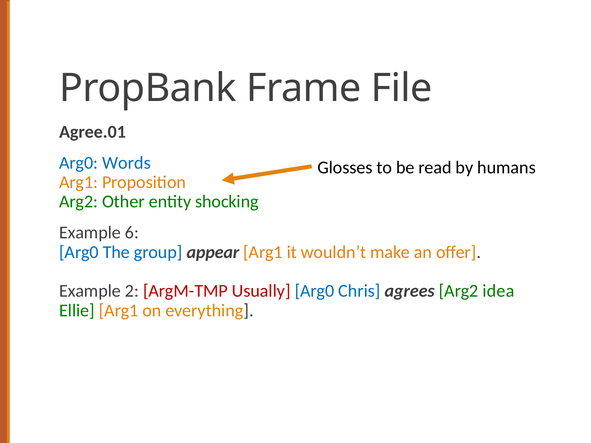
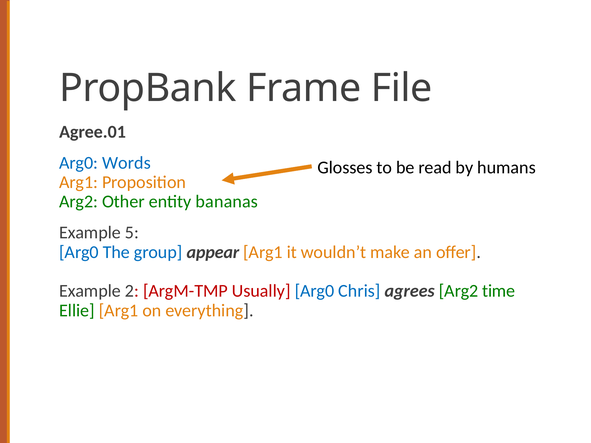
shocking: shocking -> bananas
6: 6 -> 5
idea: idea -> time
